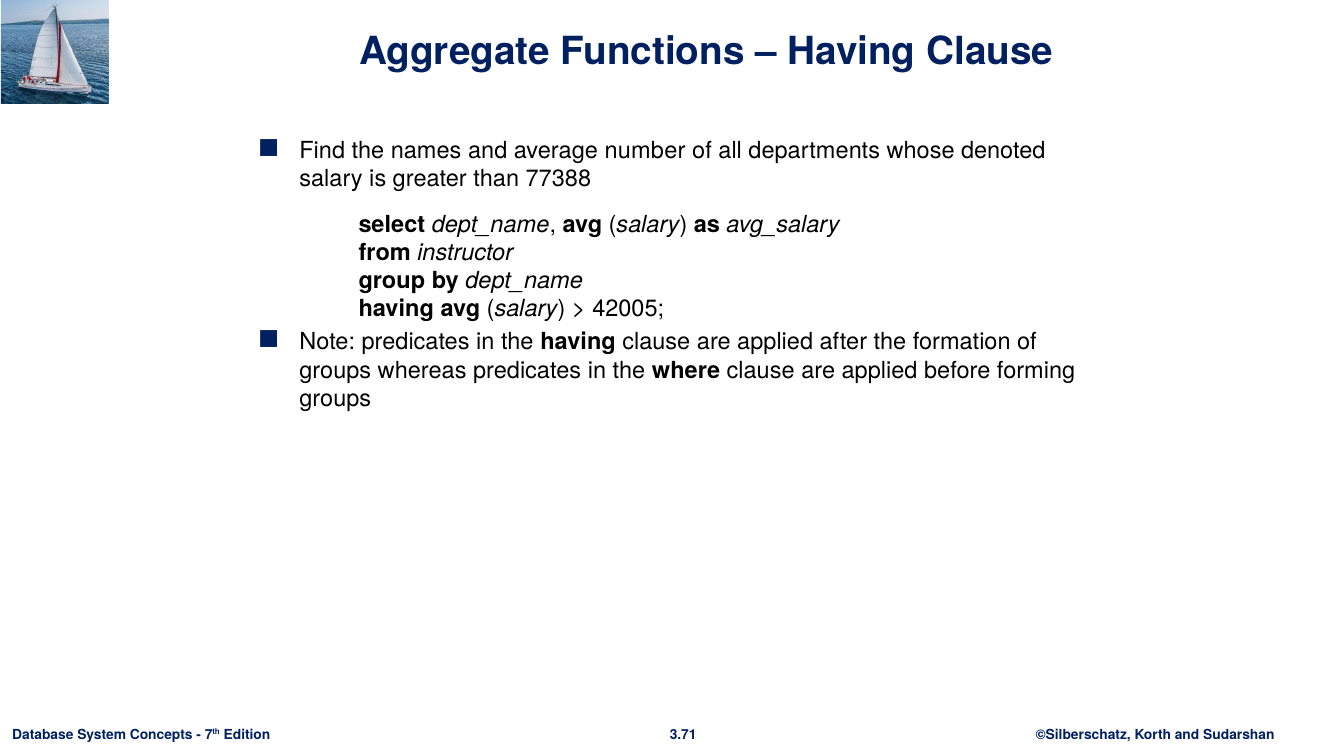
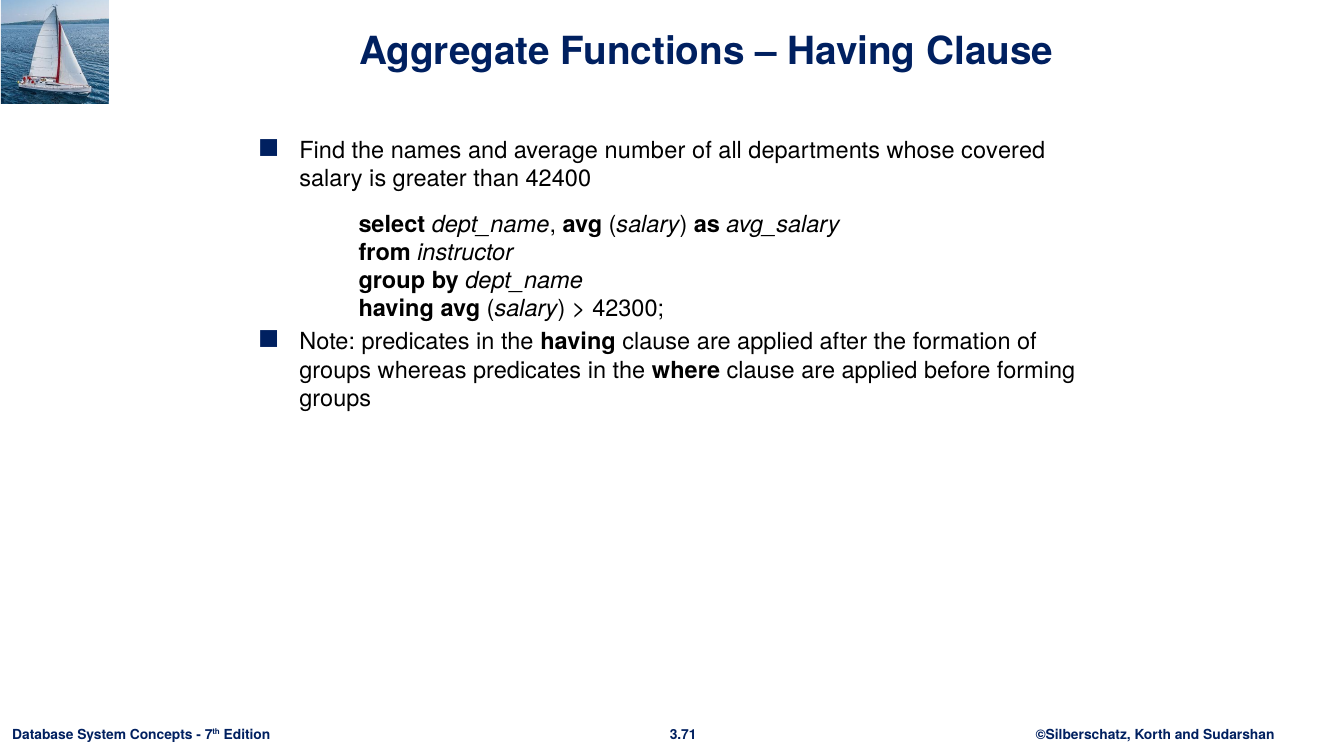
denoted: denoted -> covered
77388: 77388 -> 42400
42005: 42005 -> 42300
